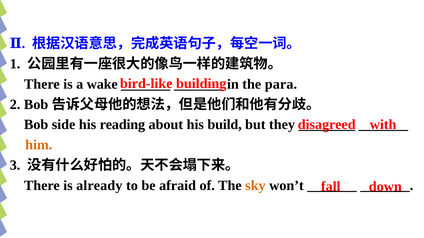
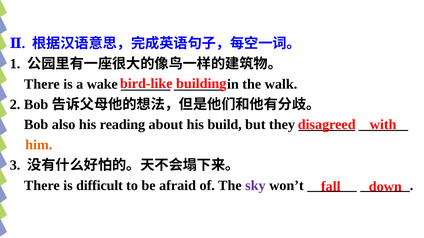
para: para -> walk
side: side -> also
already: already -> difficult
sky colour: orange -> purple
